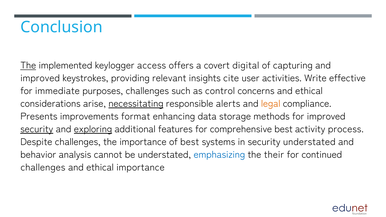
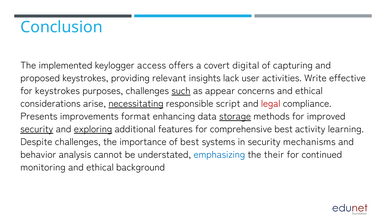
The at (28, 66) underline: present -> none
improved at (40, 78): improved -> proposed
cite: cite -> lack
for immediate: immediate -> keystrokes
such underline: none -> present
control: control -> appear
alerts: alerts -> script
legal colour: orange -> red
storage underline: none -> present
process: process -> learning
security understated: understated -> mechanisms
challenges at (43, 167): challenges -> monitoring
ethical importance: importance -> background
